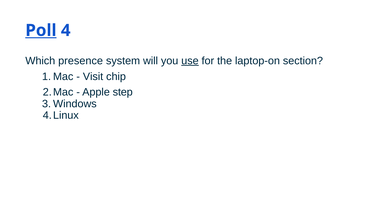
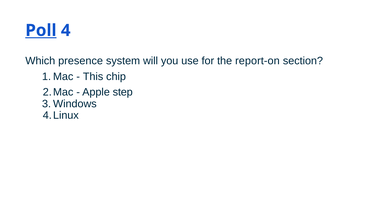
use underline: present -> none
laptop-on: laptop-on -> report-on
Visit: Visit -> This
